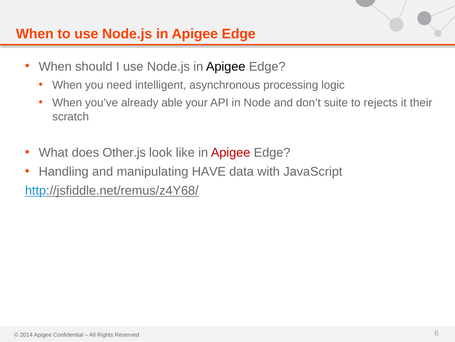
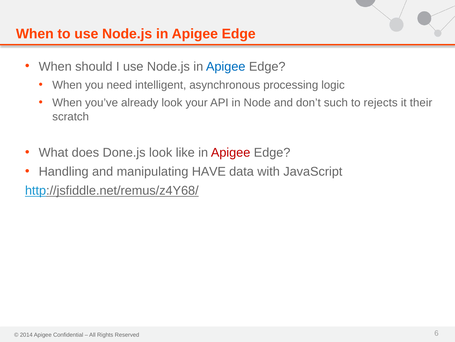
Apigee at (226, 66) colour: black -> blue
already able: able -> look
suite: suite -> such
Other.js: Other.js -> Done.js
